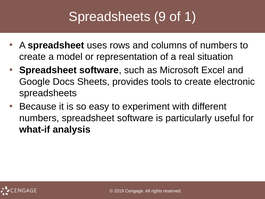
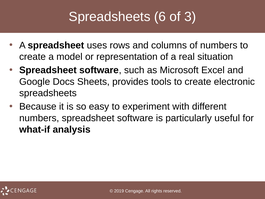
9: 9 -> 6
1: 1 -> 3
